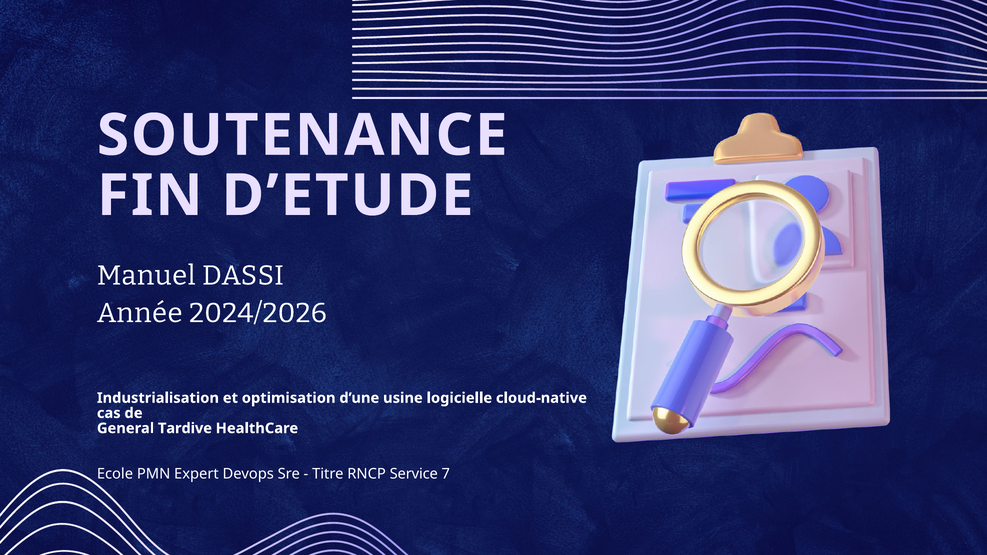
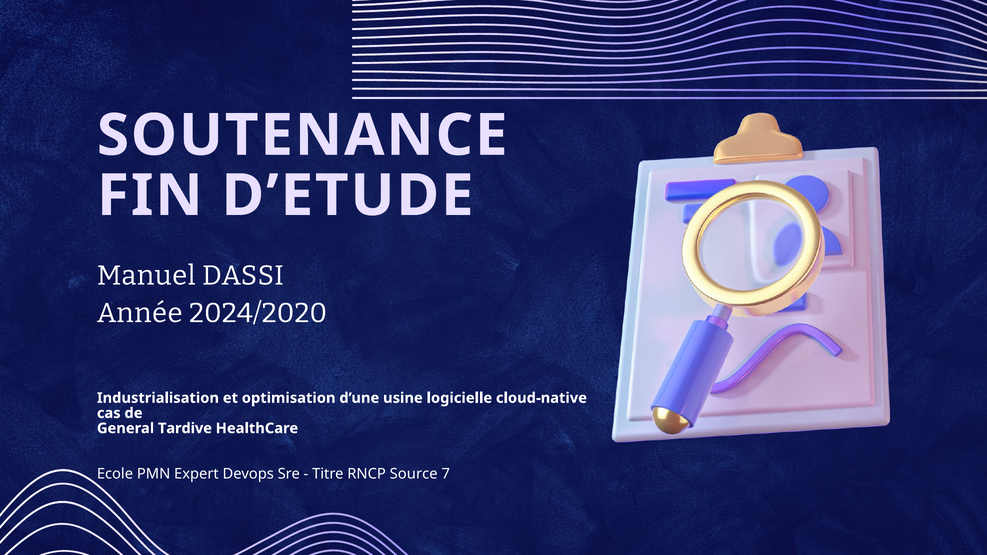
2024/2026: 2024/2026 -> 2024/2020
Service: Service -> Source
